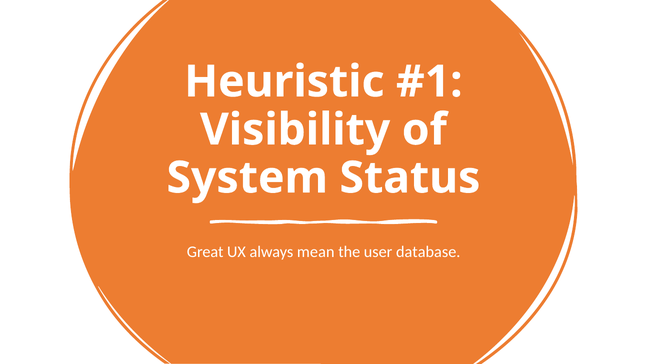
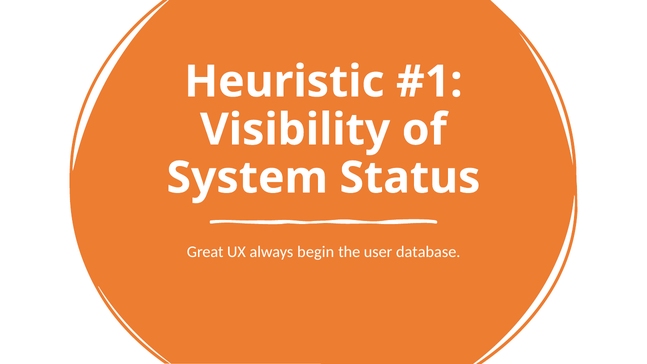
mean: mean -> begin
